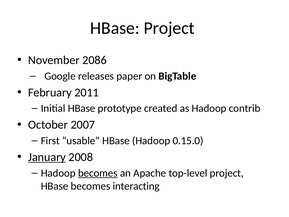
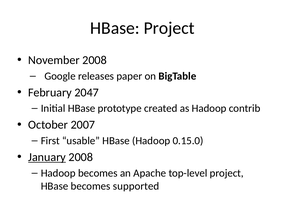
November 2086: 2086 -> 2008
2011: 2011 -> 2047
becomes at (98, 173) underline: present -> none
interacting: interacting -> supported
